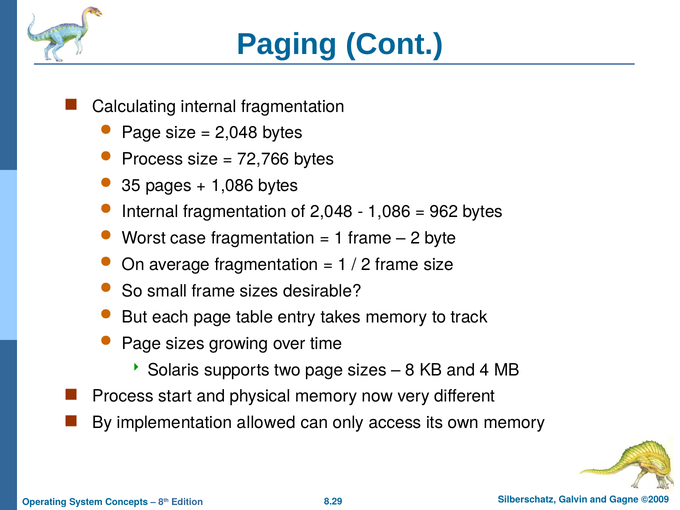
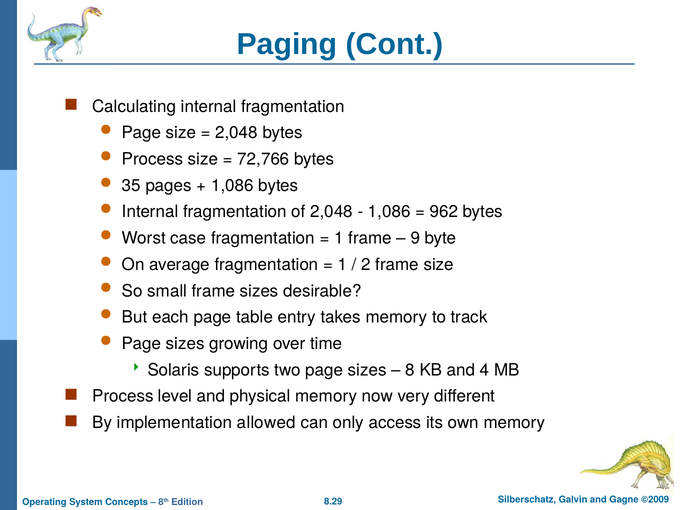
2 at (415, 238): 2 -> 9
start: start -> level
